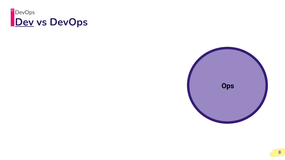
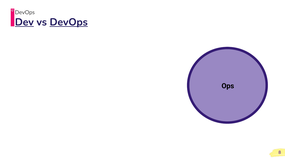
DevOps at (69, 22) underline: none -> present
